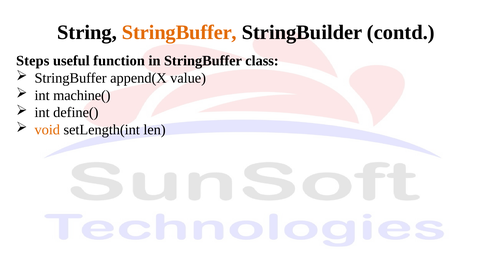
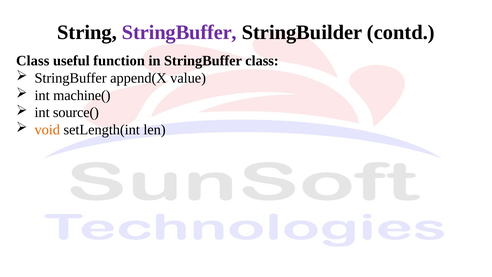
StringBuffer at (179, 33) colour: orange -> purple
Steps at (33, 61): Steps -> Class
define(: define( -> source(
